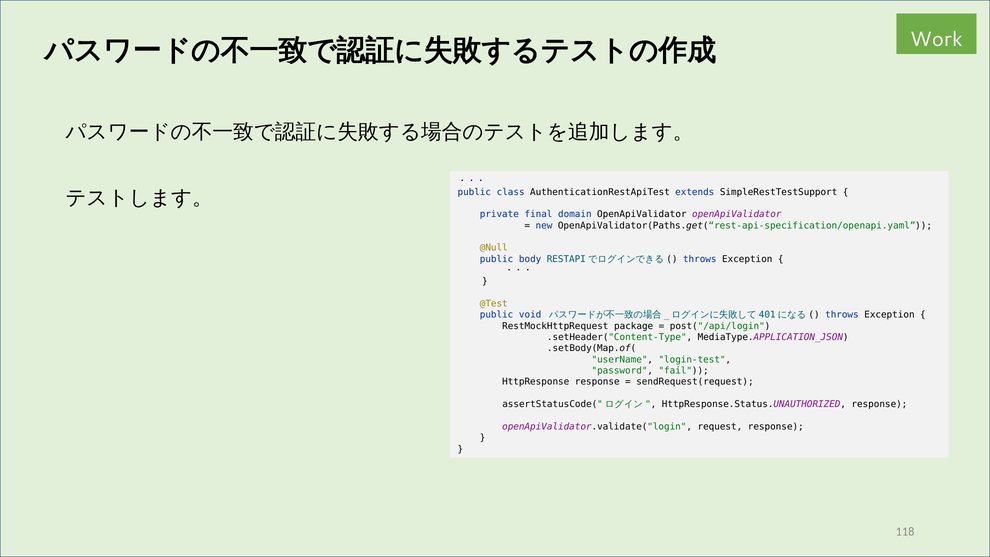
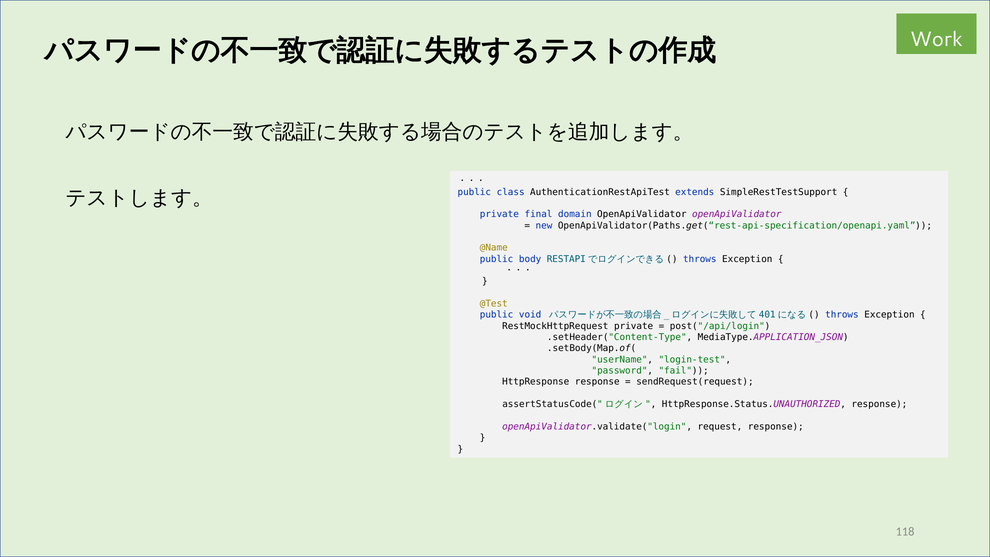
@Null: @Null -> @Name
RestMockHttpRequest package: package -> private
